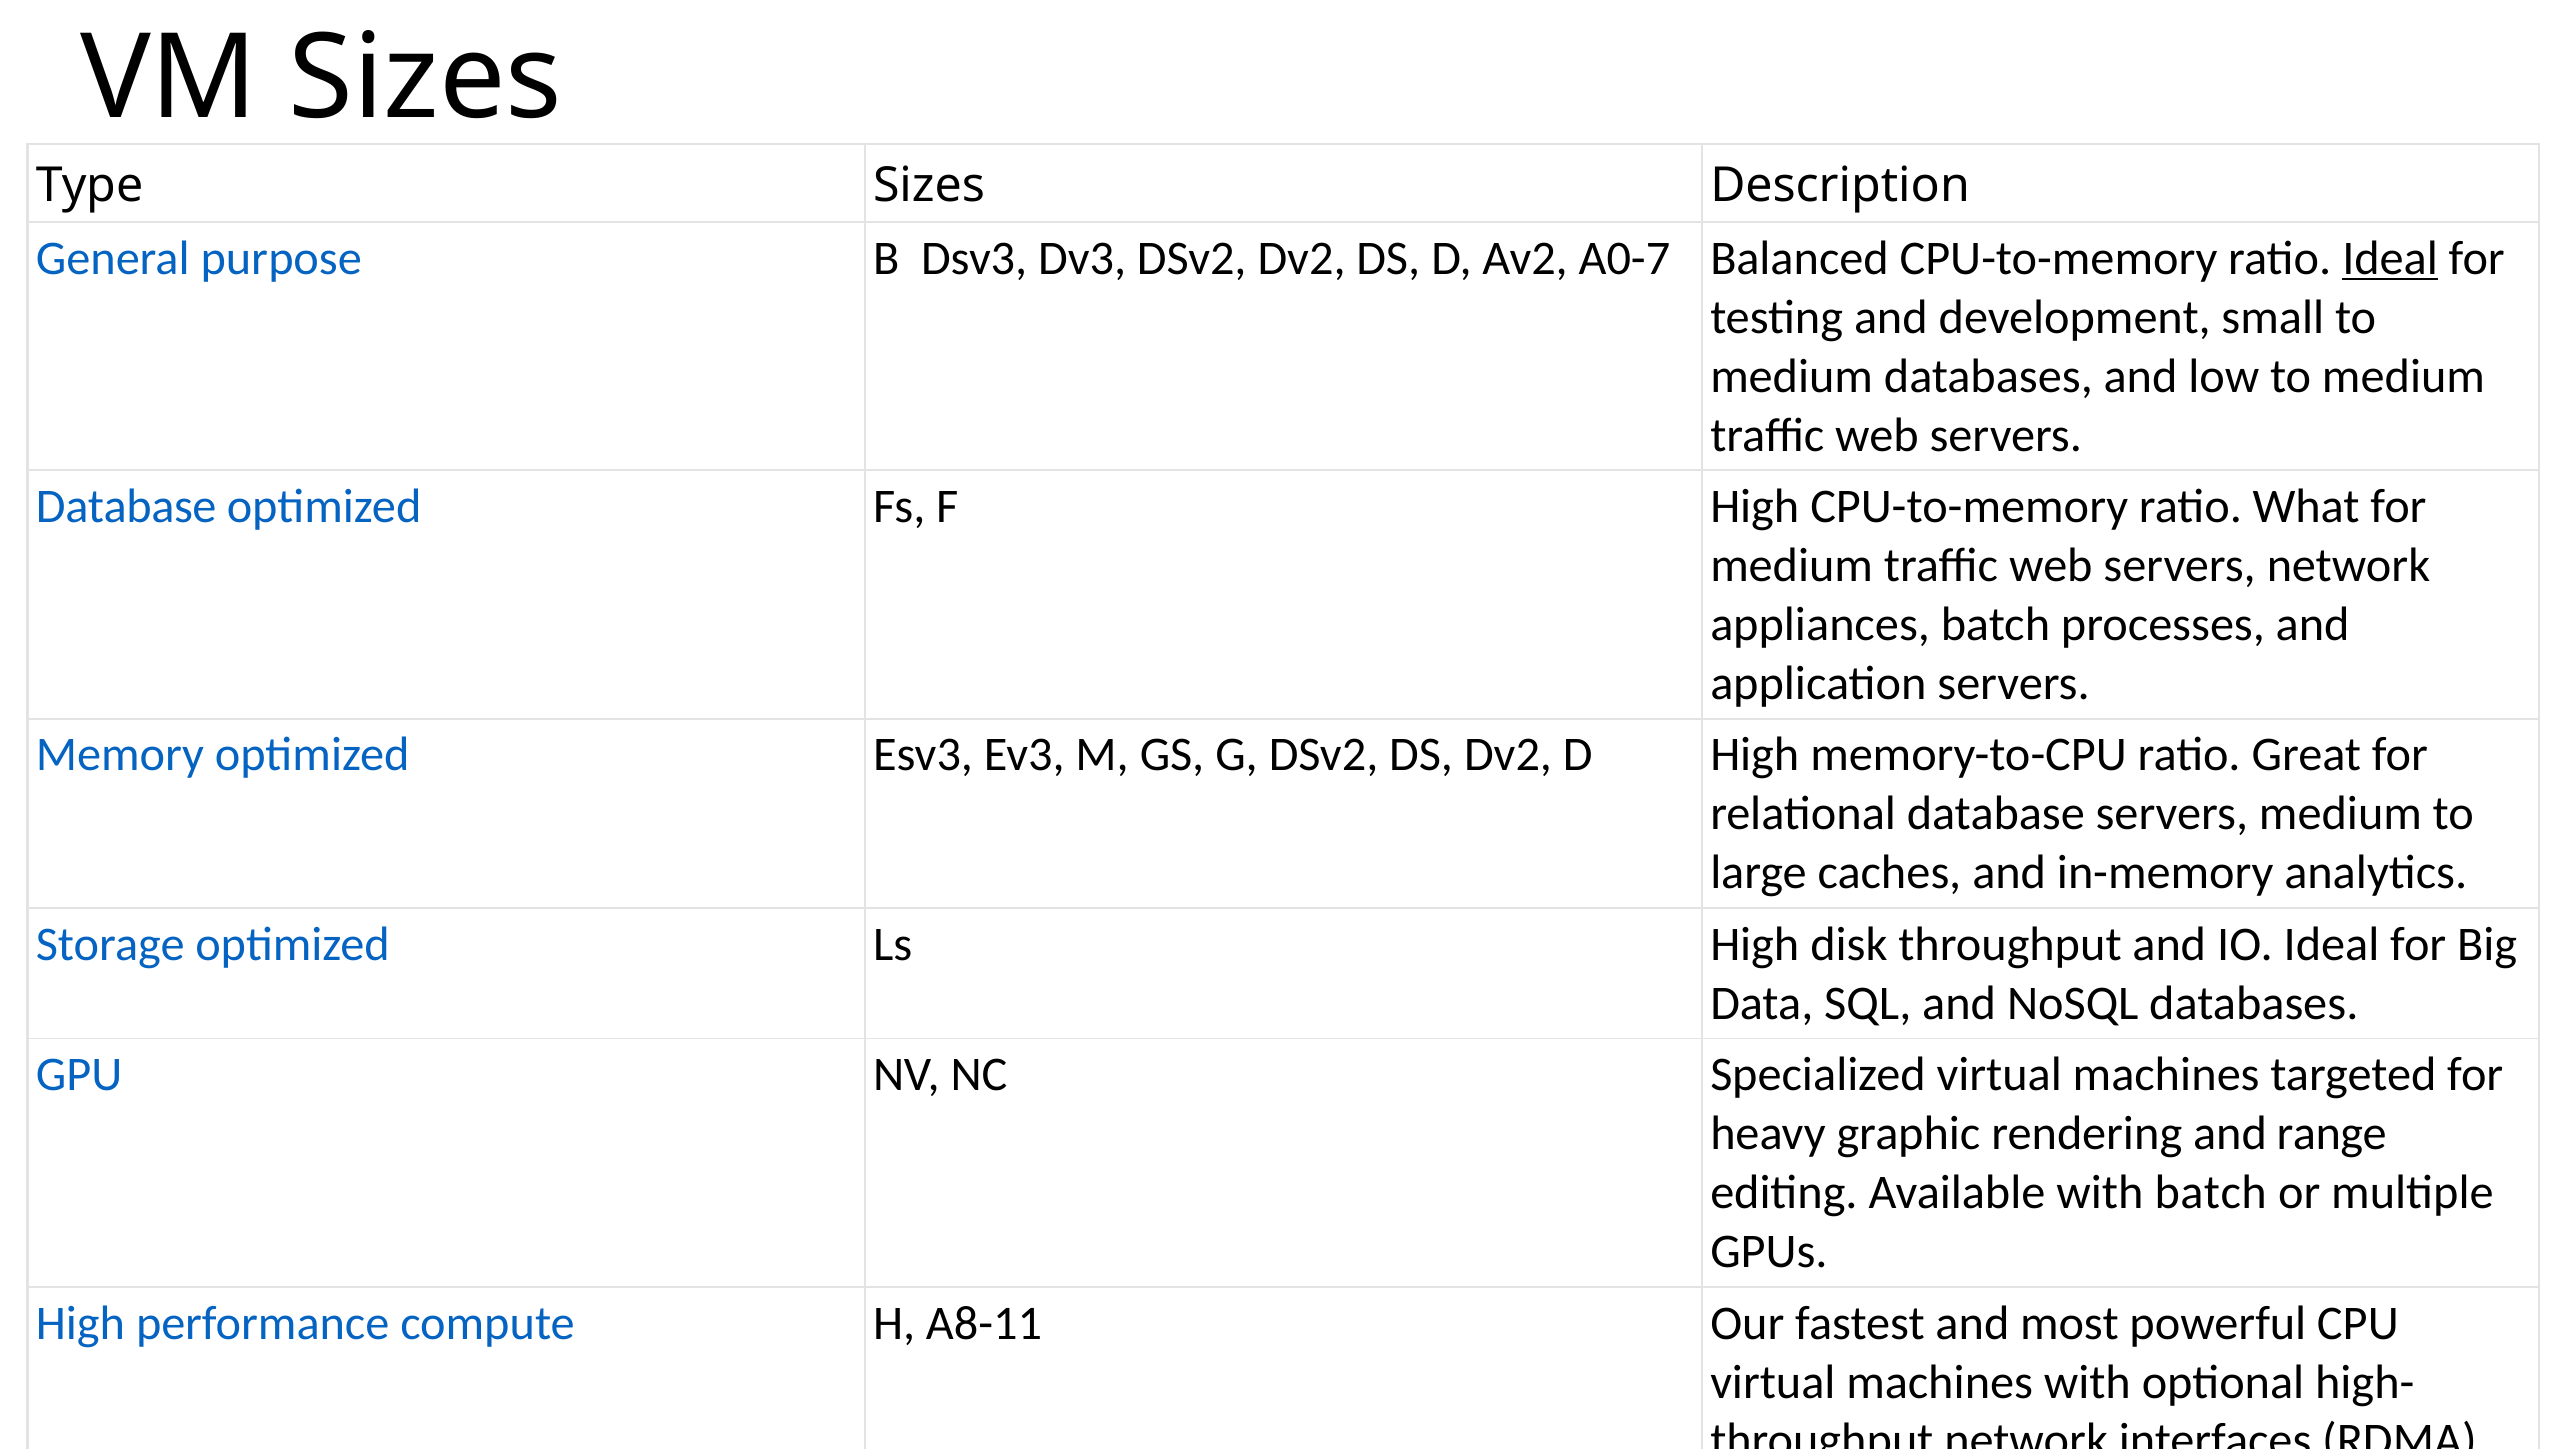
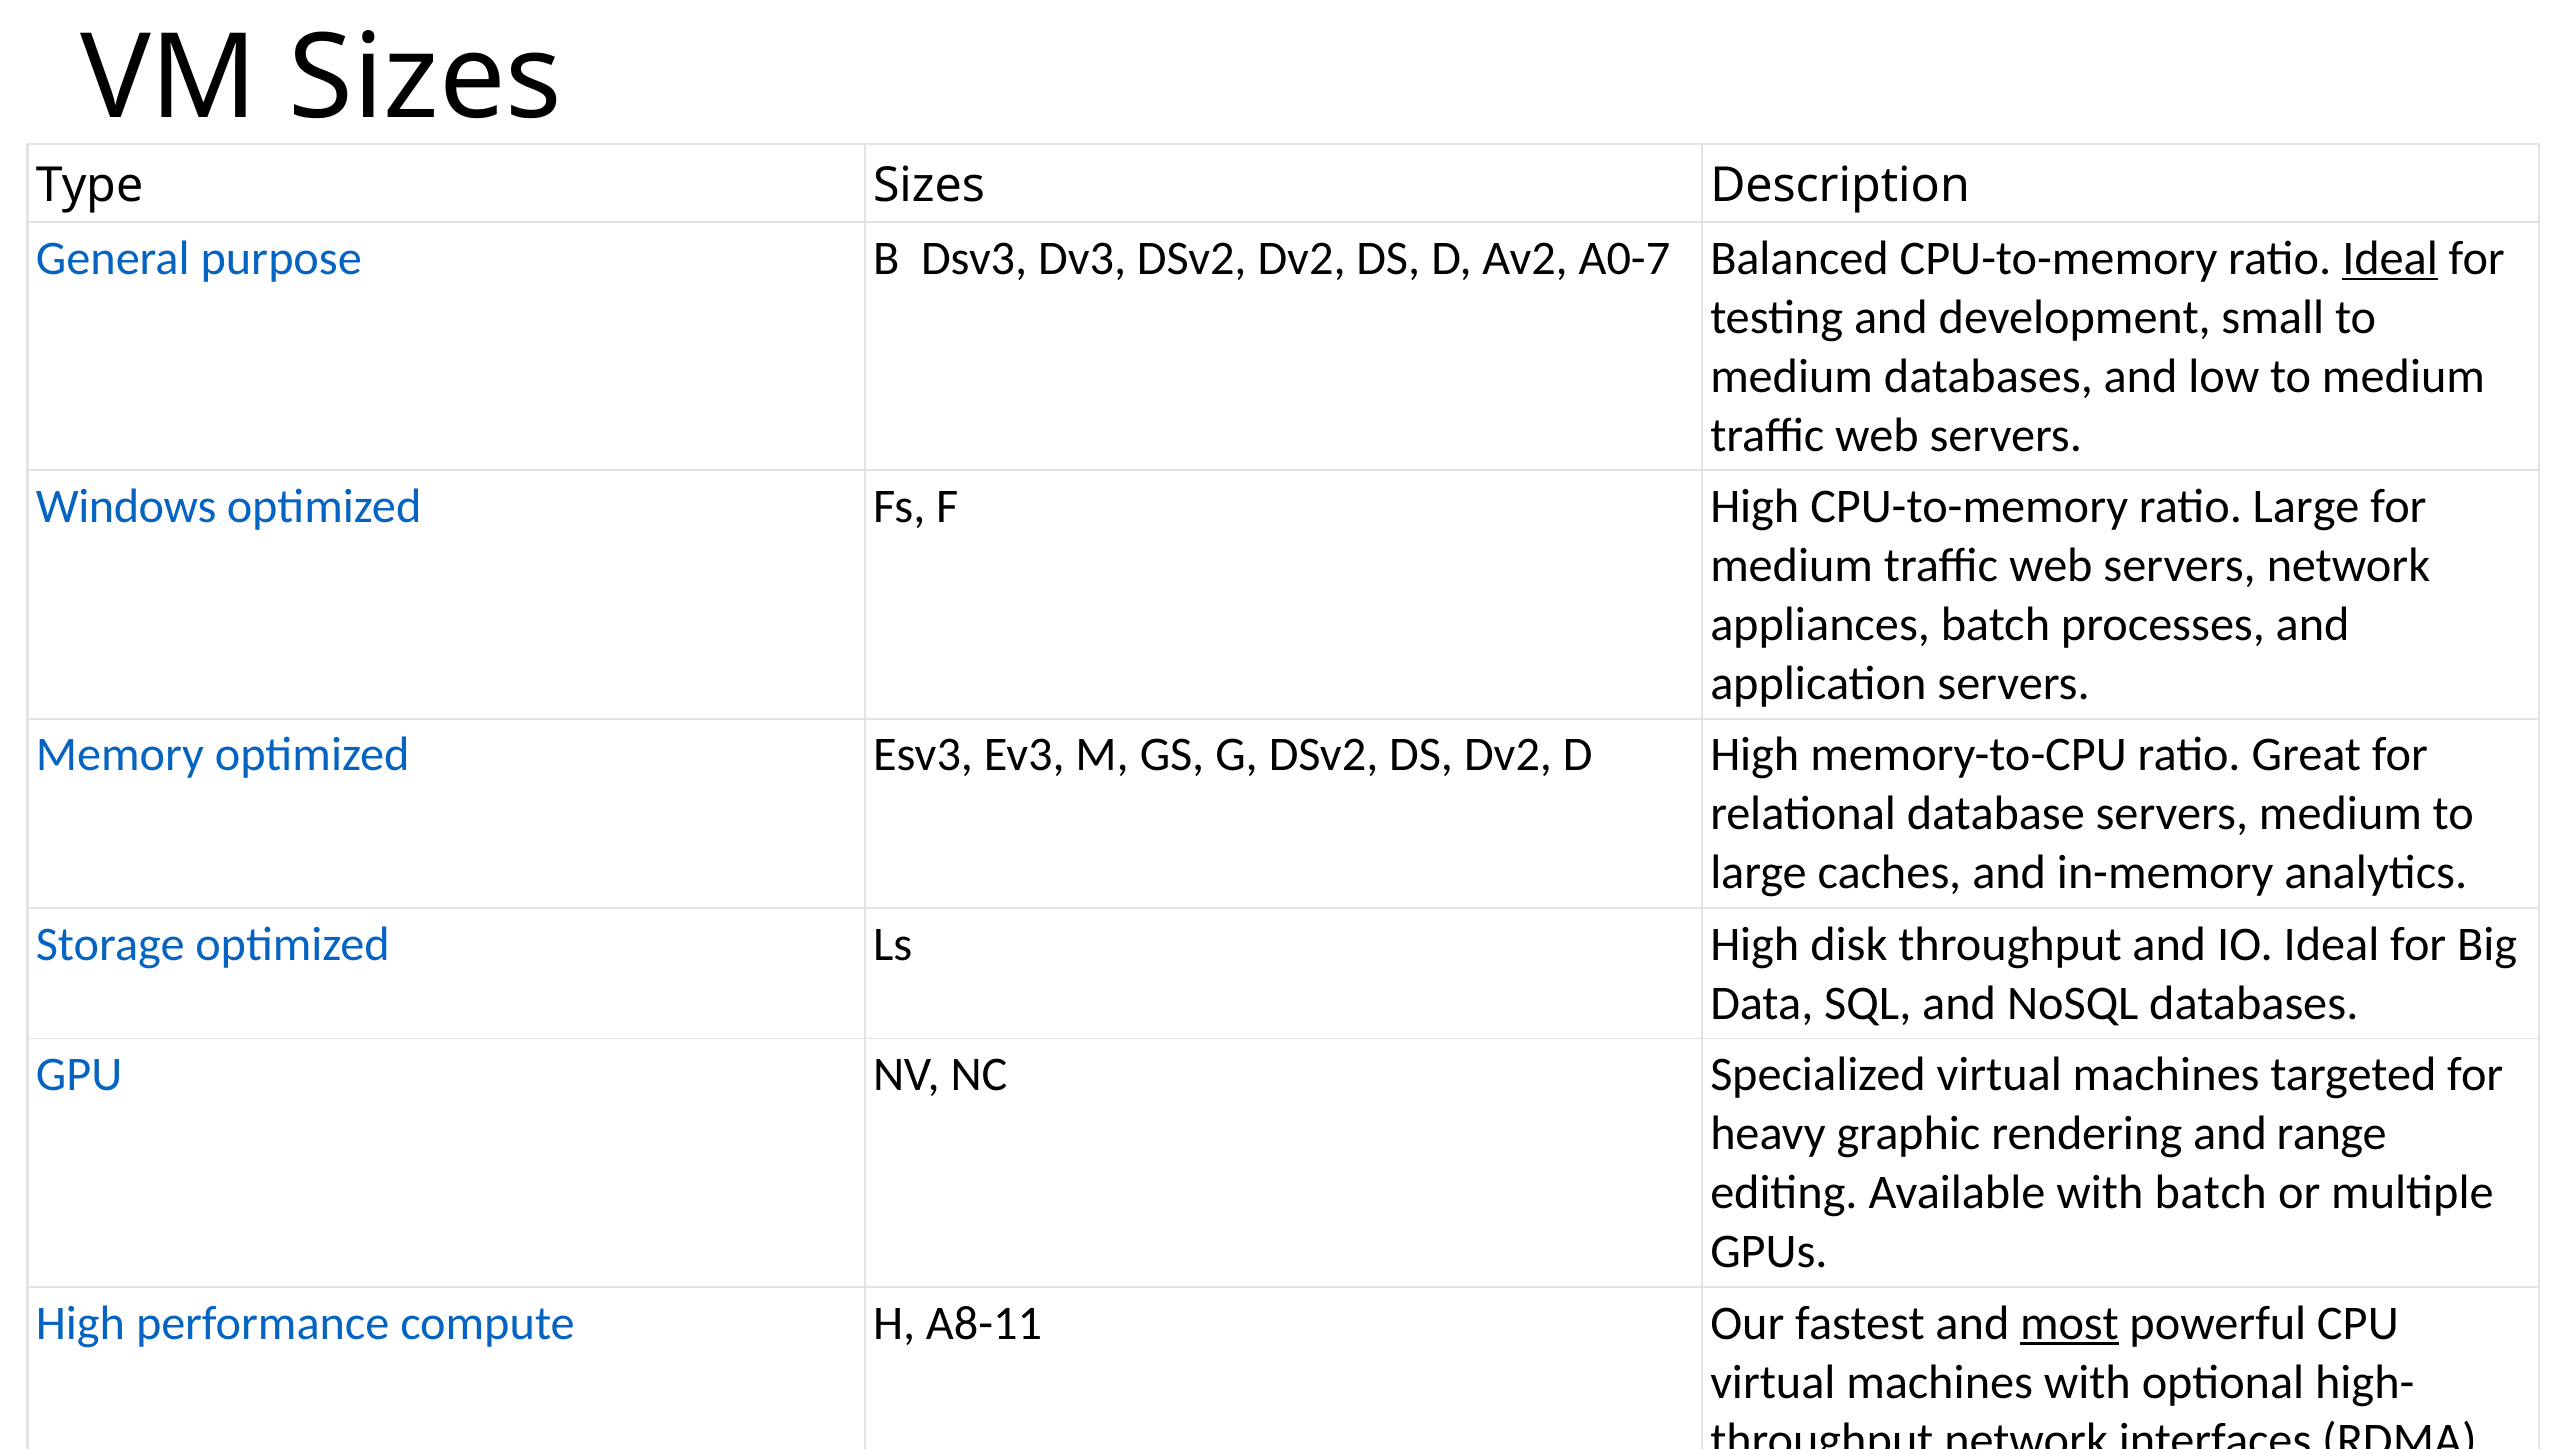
Database at (126, 507): Database -> Windows
ratio What: What -> Large
most underline: none -> present
